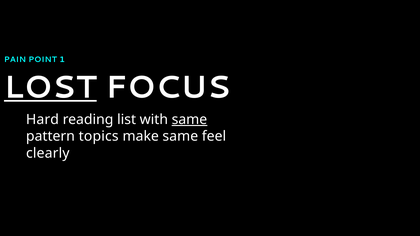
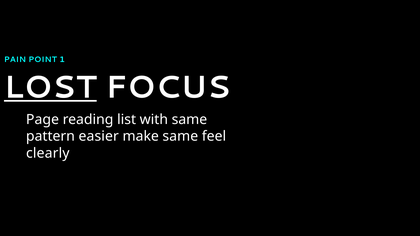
Hard: Hard -> Page
same at (189, 120) underline: present -> none
topics: topics -> easier
